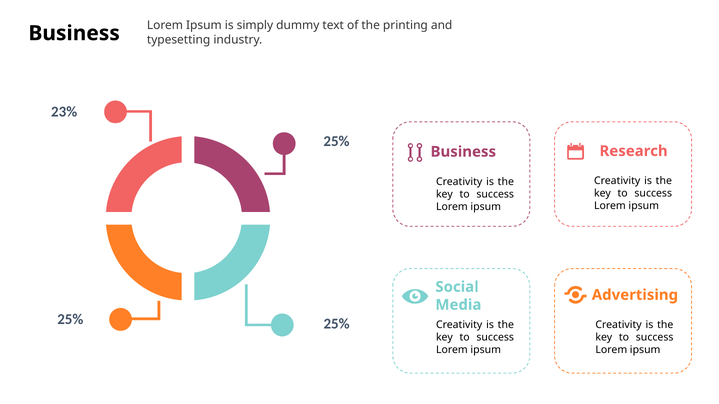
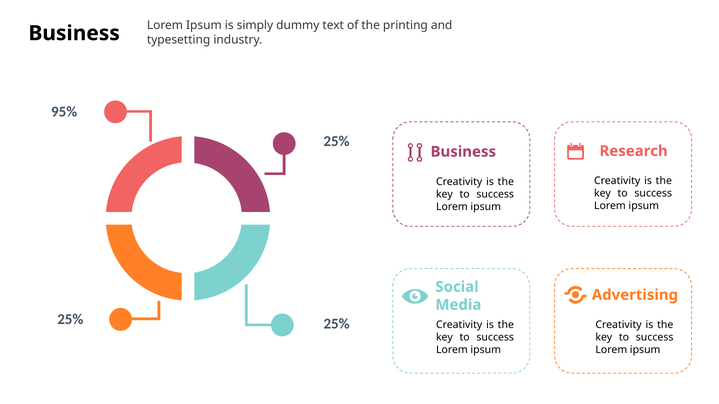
23%: 23% -> 95%
